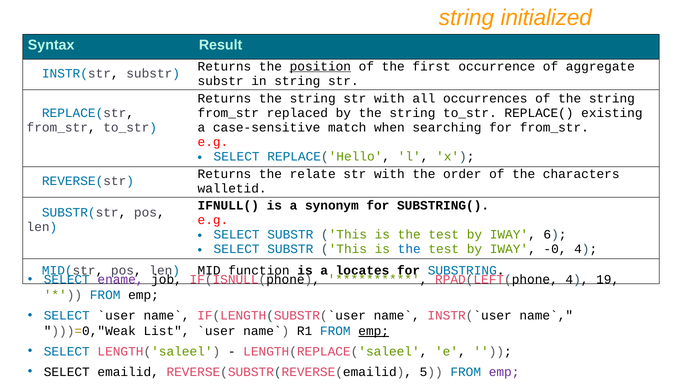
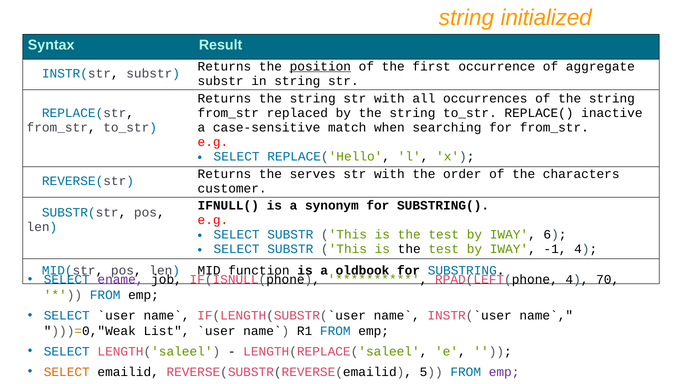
existing: existing -> inactive
relate: relate -> serves
walletid: walletid -> customer
the at (409, 249) colour: blue -> black
-0: -0 -> -1
locates: locates -> oldbook
19: 19 -> 70
emp at (374, 331) underline: present -> none
SELECT at (67, 371) colour: black -> orange
